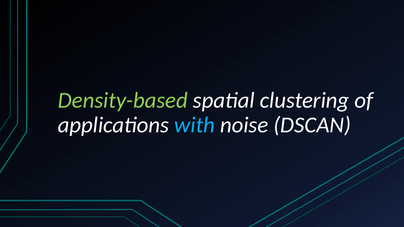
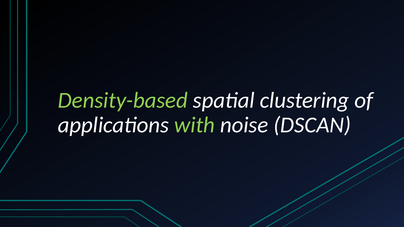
with colour: light blue -> light green
